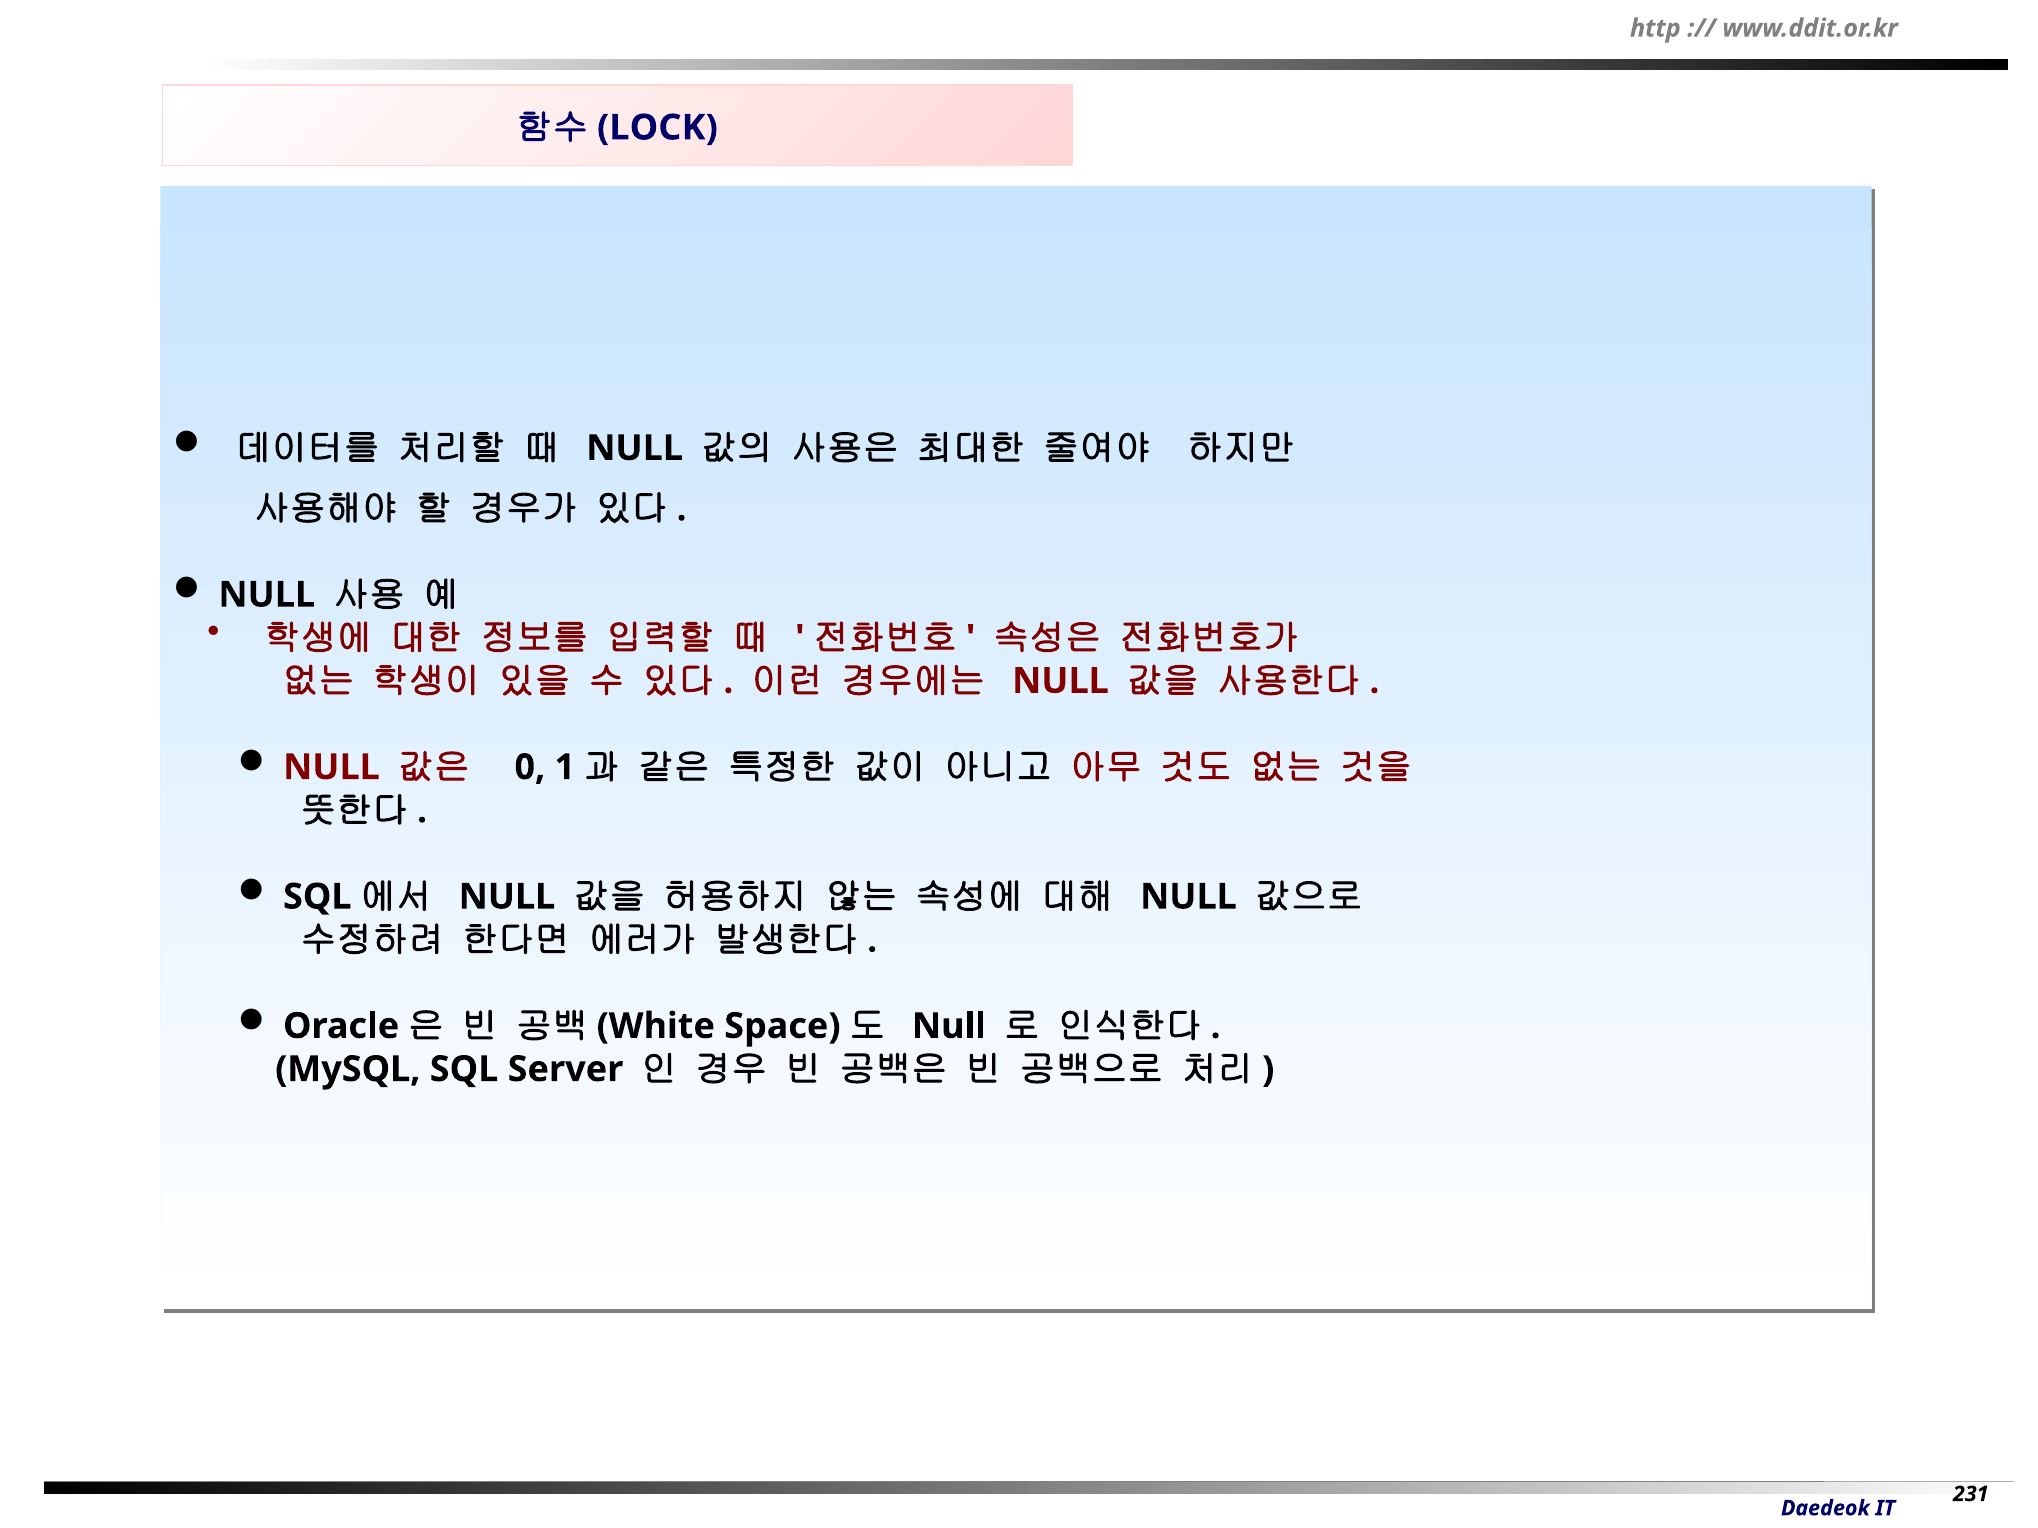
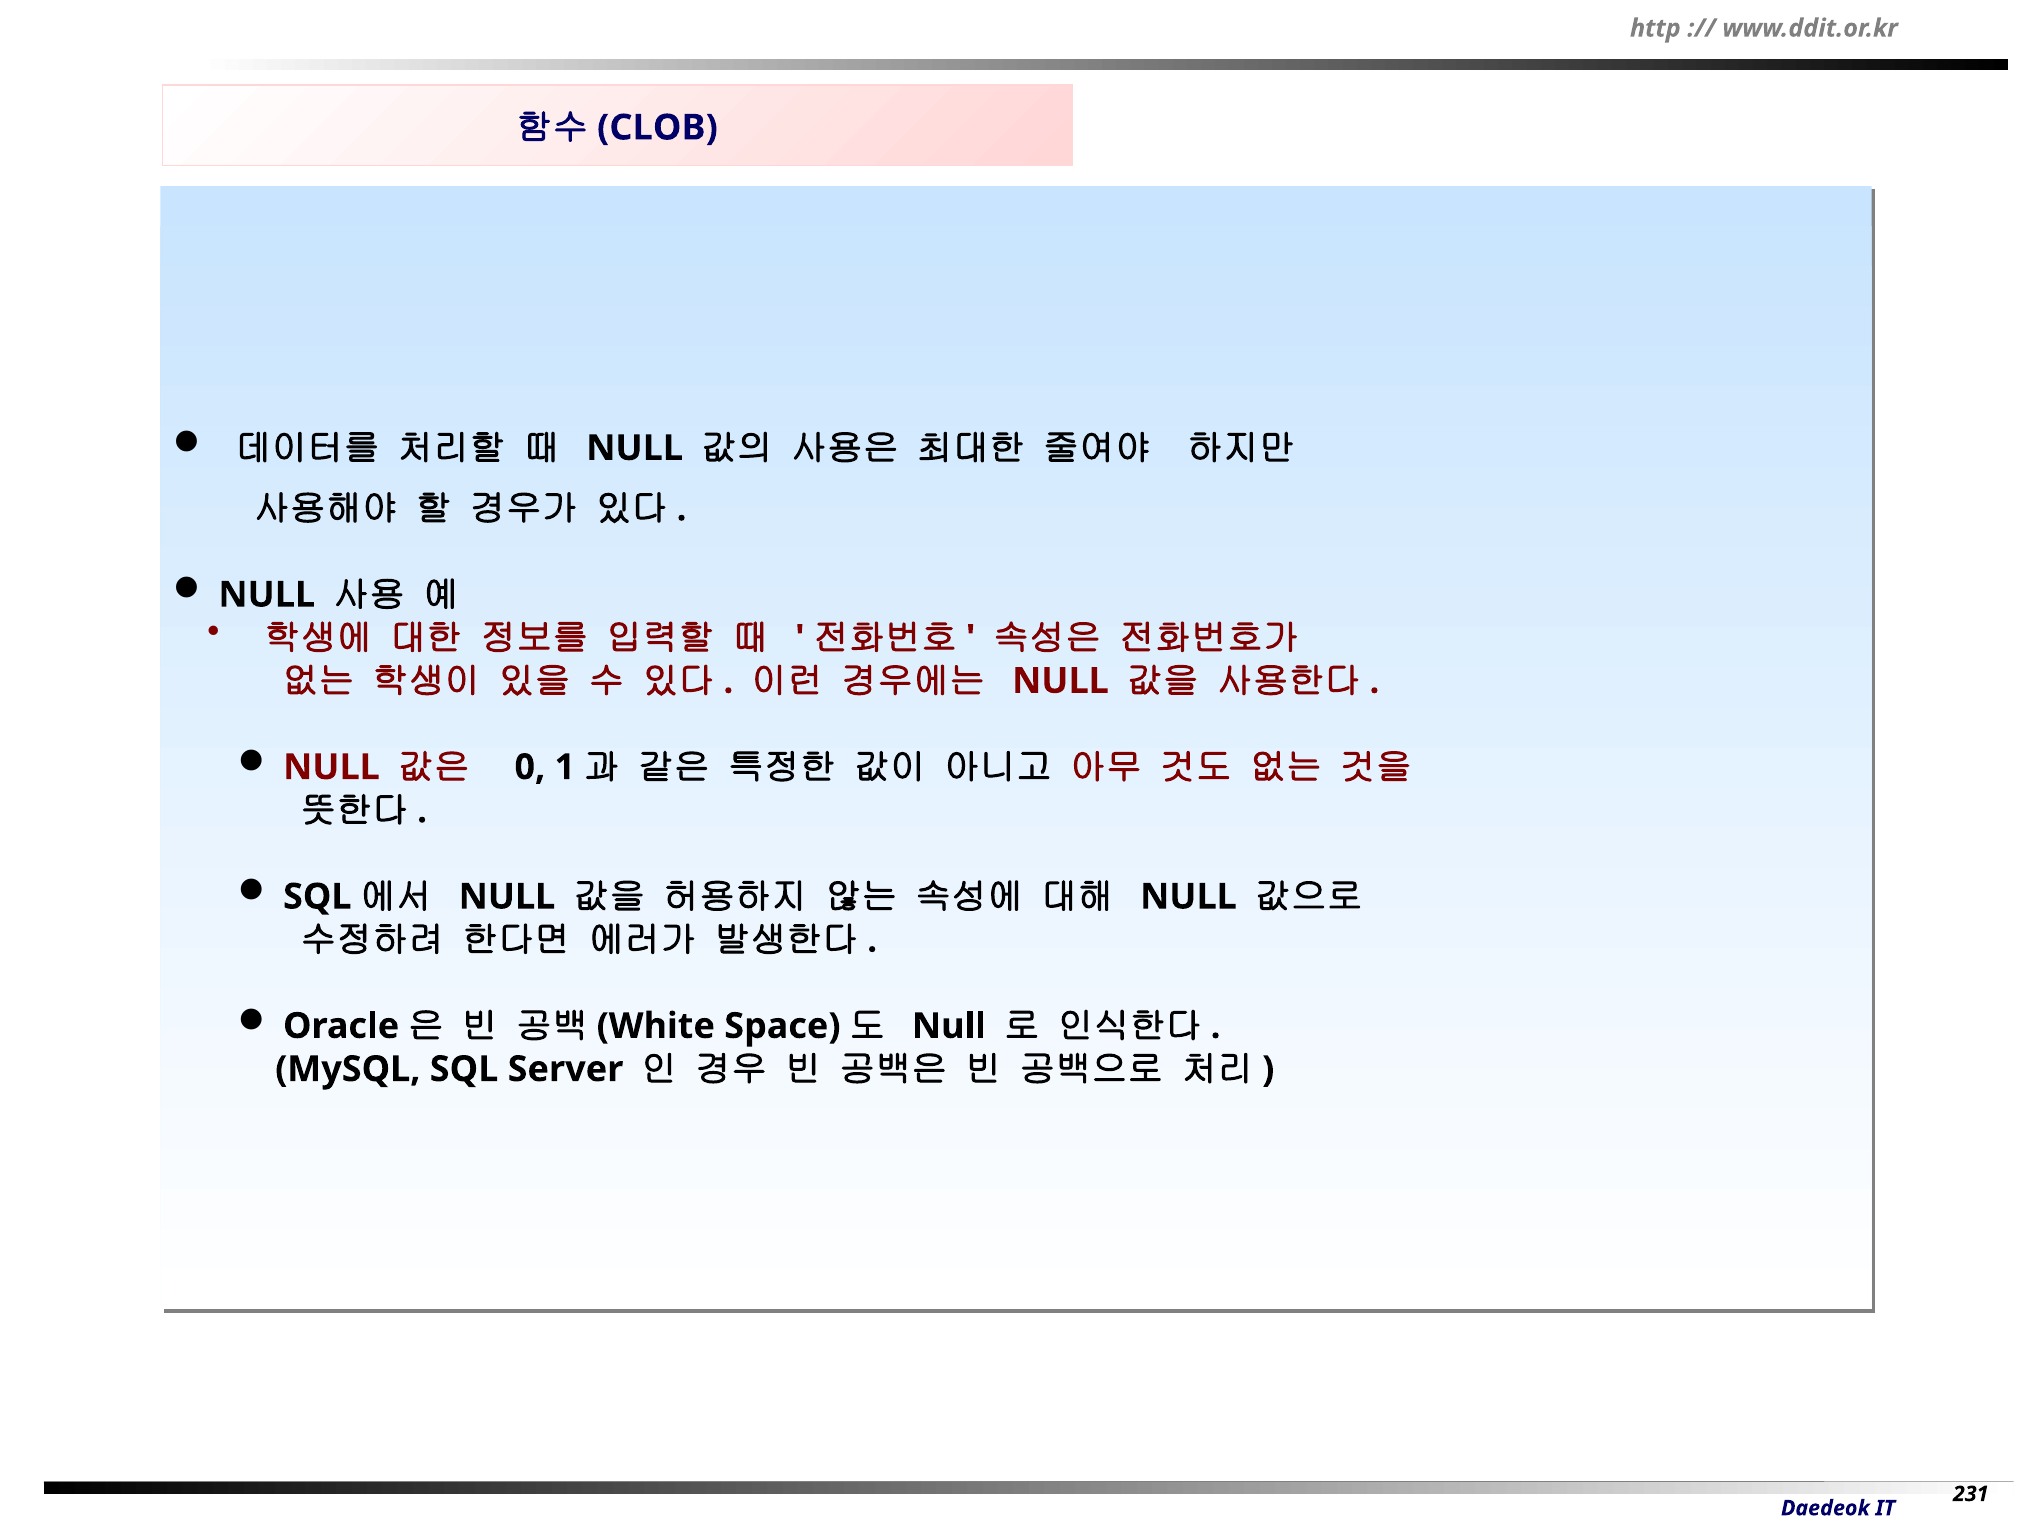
LOCK: LOCK -> CLOB
